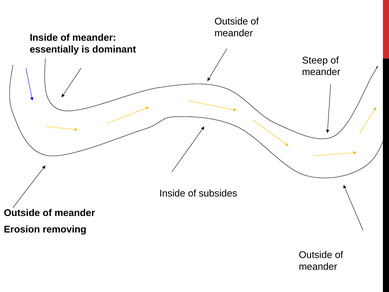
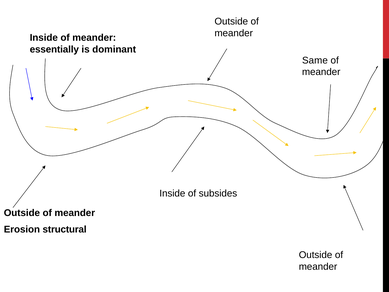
Steep: Steep -> Same
removing: removing -> structural
